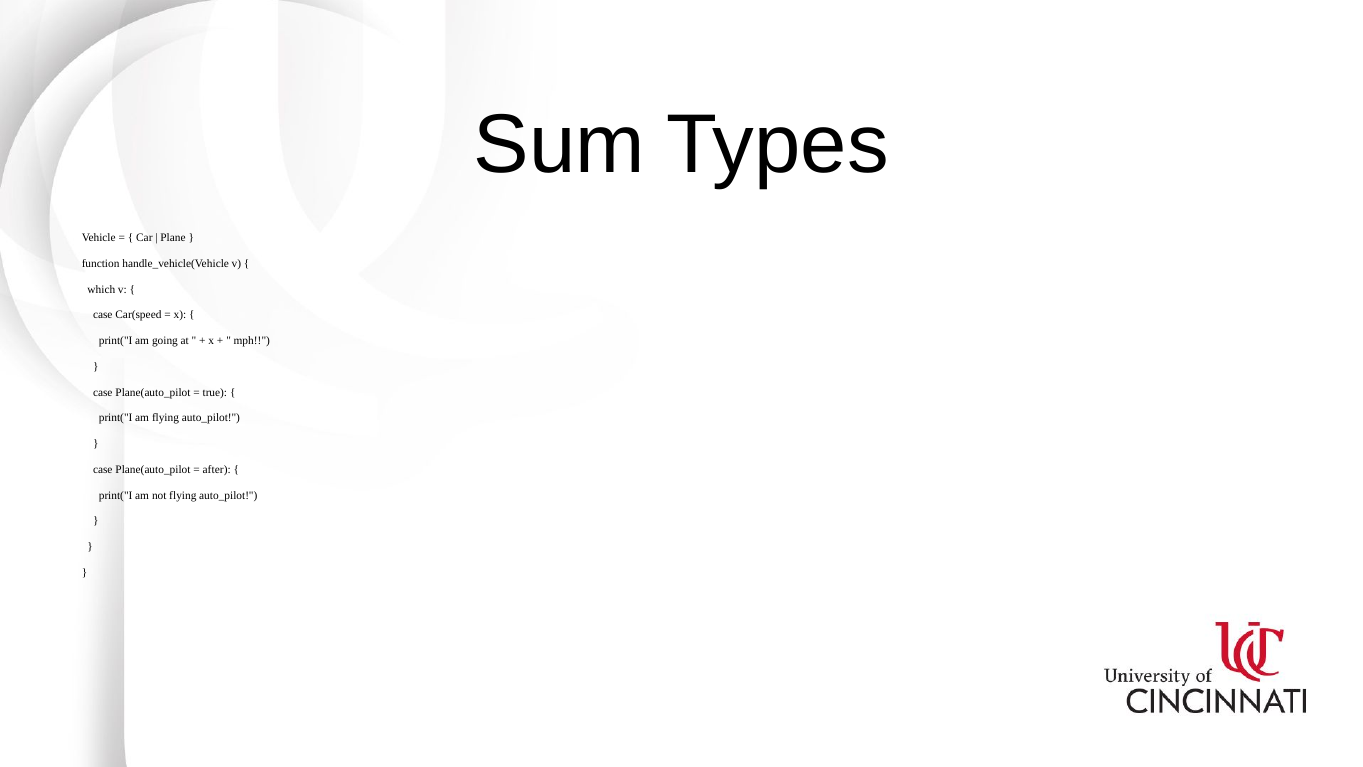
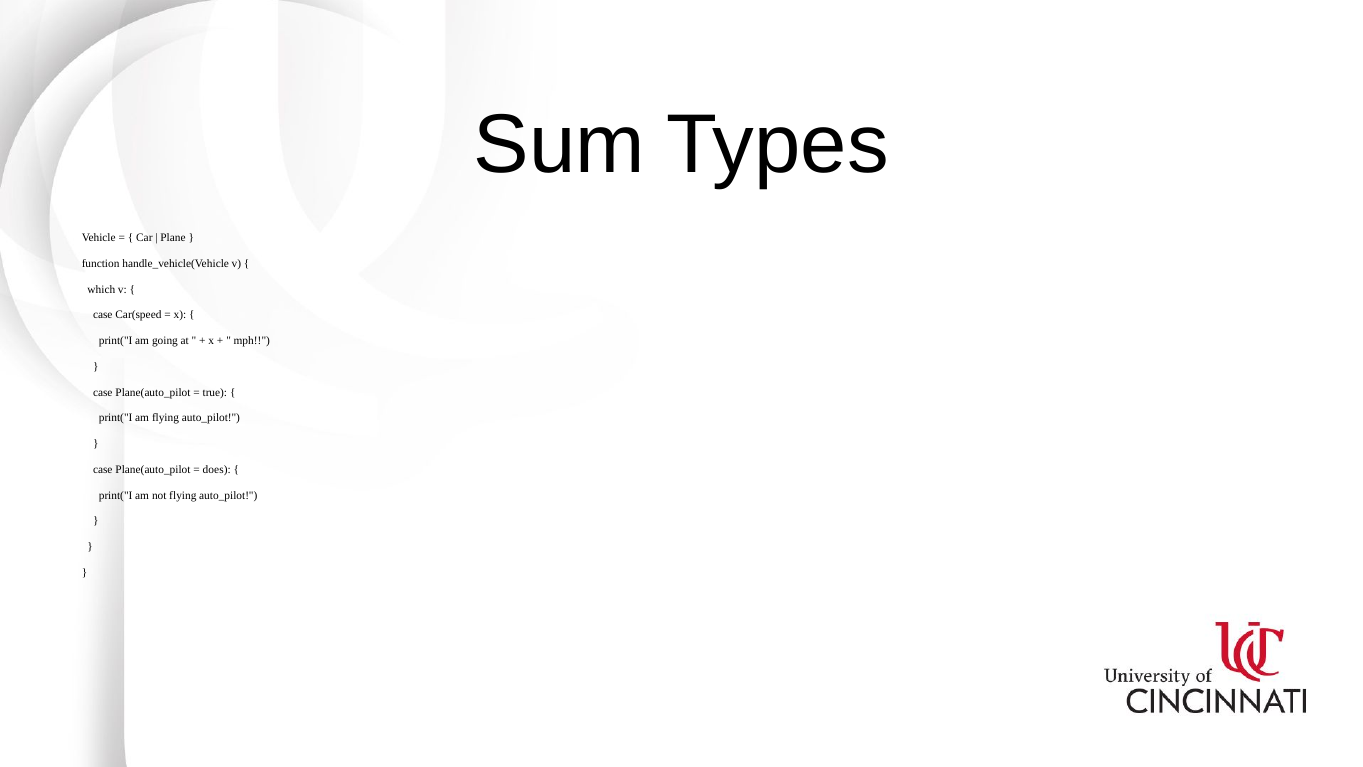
after: after -> does
